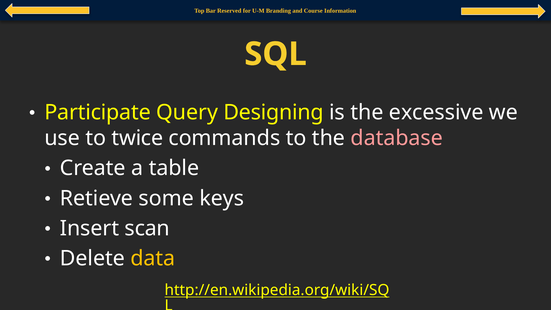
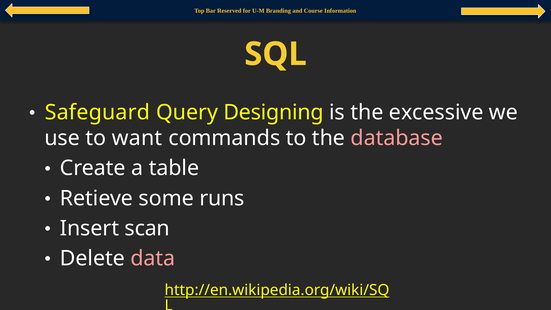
Participate: Participate -> Safeguard
twice: twice -> want
keys: keys -> runs
data colour: yellow -> pink
